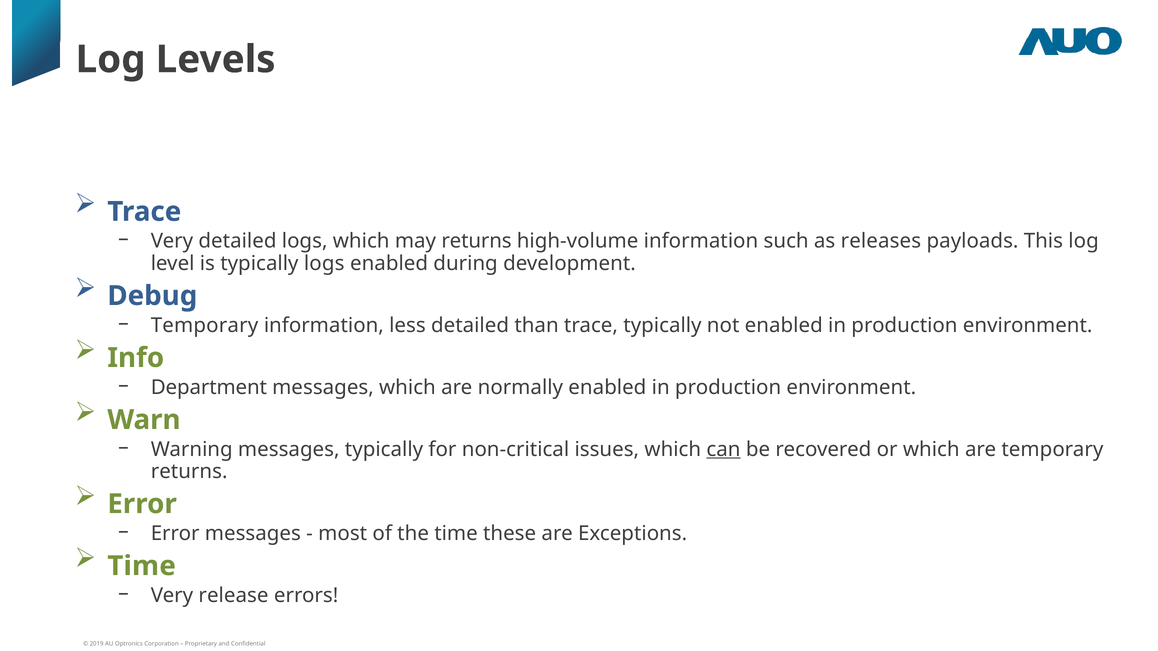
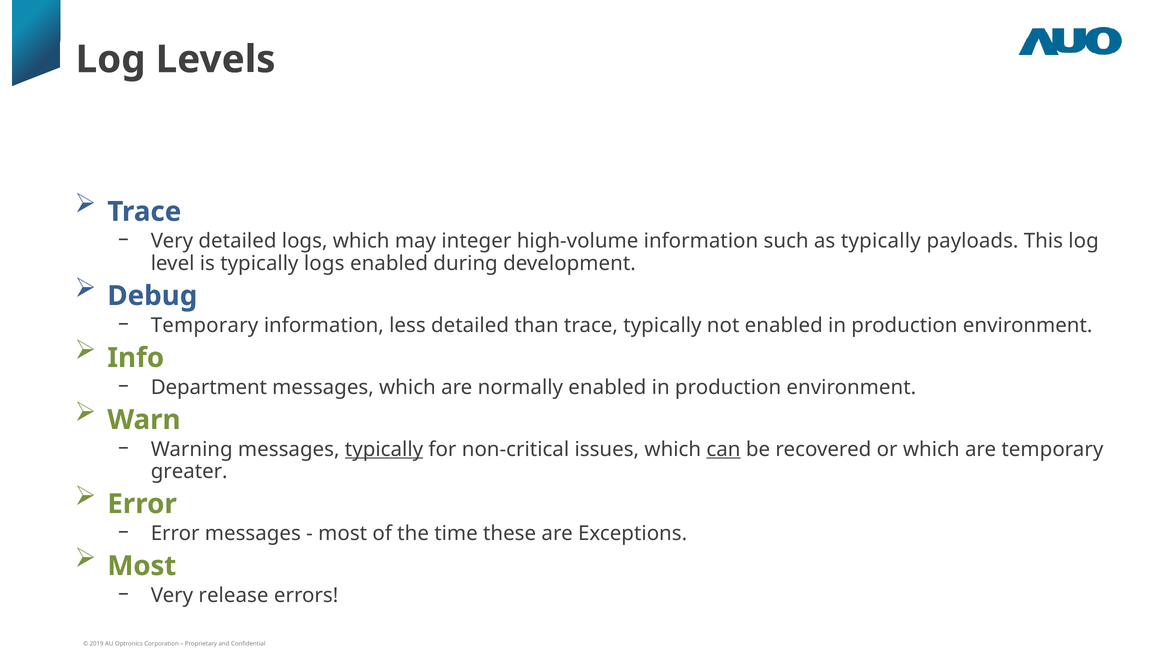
may returns: returns -> integer
as releases: releases -> typically
typically at (384, 449) underline: none -> present
returns at (189, 472): returns -> greater
Time at (142, 566): Time -> Most
